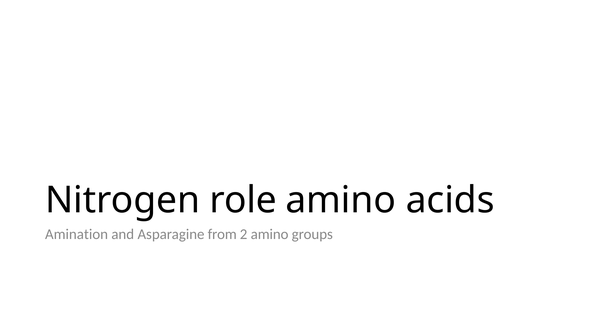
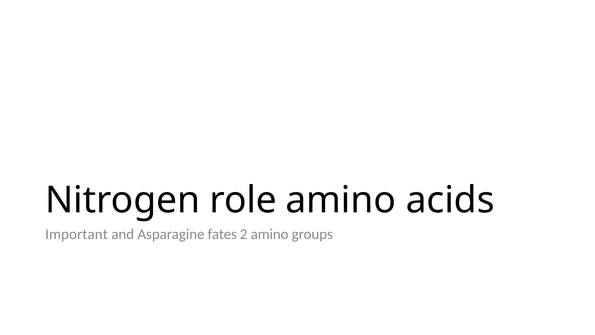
Amination: Amination -> Important
from: from -> fates
